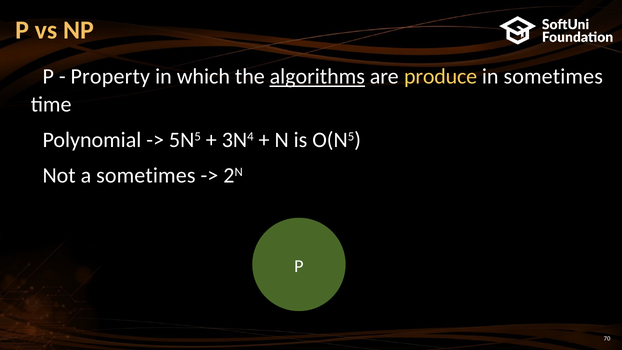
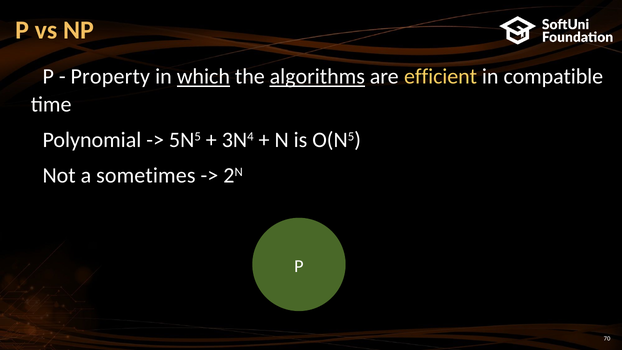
which underline: none -> present
produce: produce -> efficient
in sometimes: sometimes -> compatible
